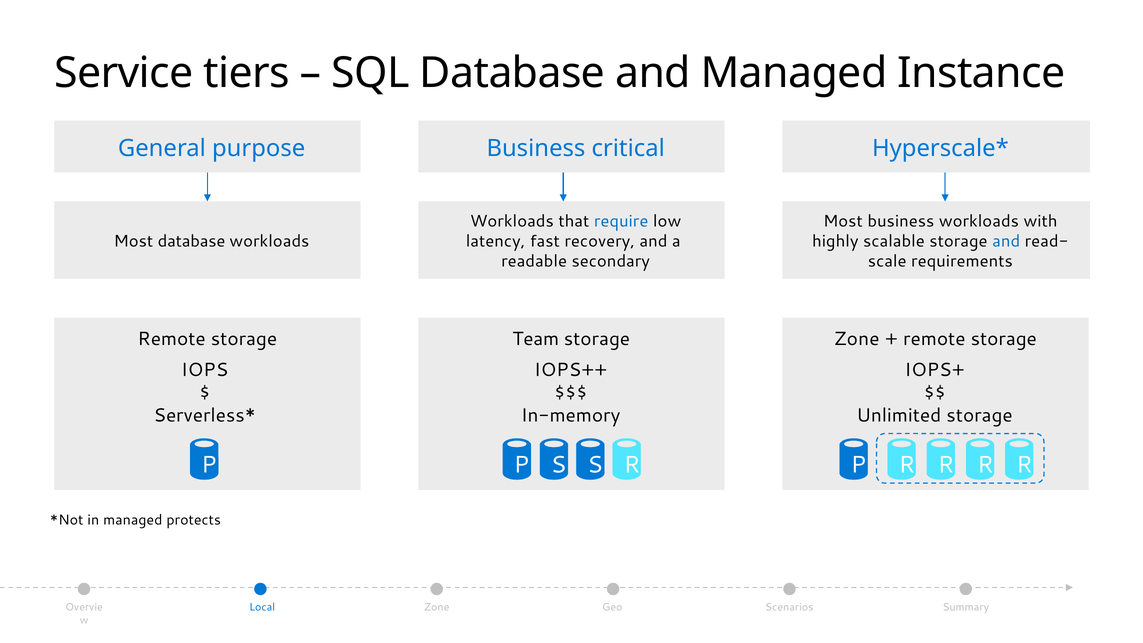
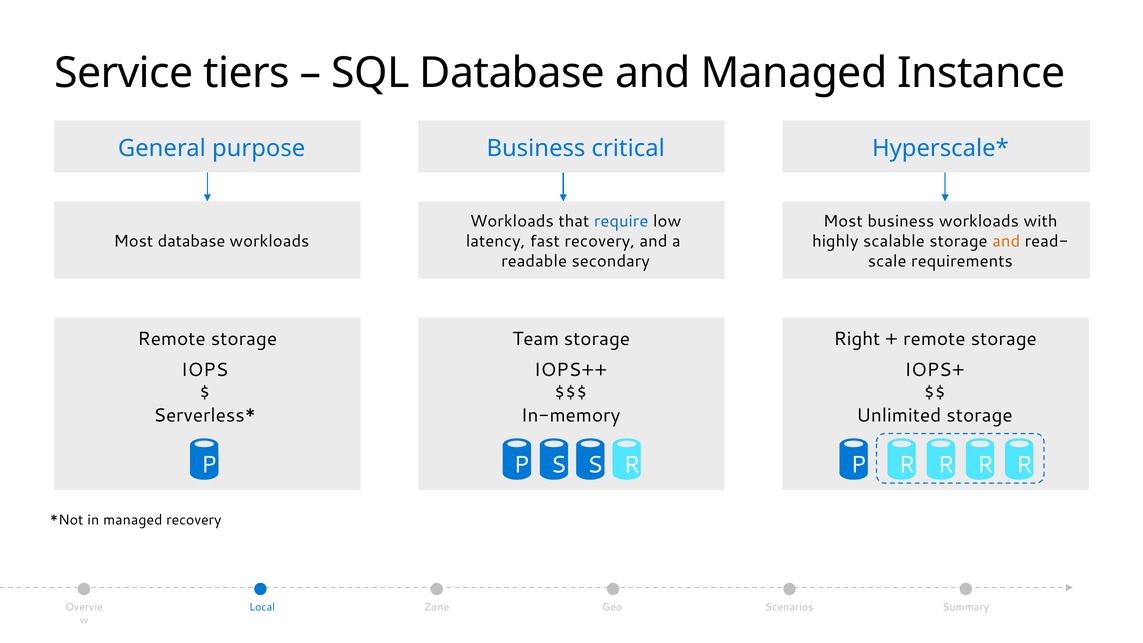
and at (1006, 241) colour: blue -> orange
Zone at (857, 339): Zone -> Right
managed protects: protects -> recovery
